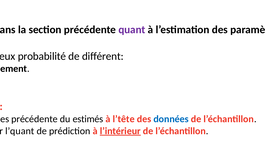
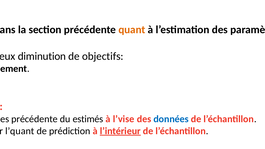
quant colour: purple -> orange
probabilité: probabilité -> diminution
différent: différent -> objectifs
l’tête: l’tête -> l’vise
